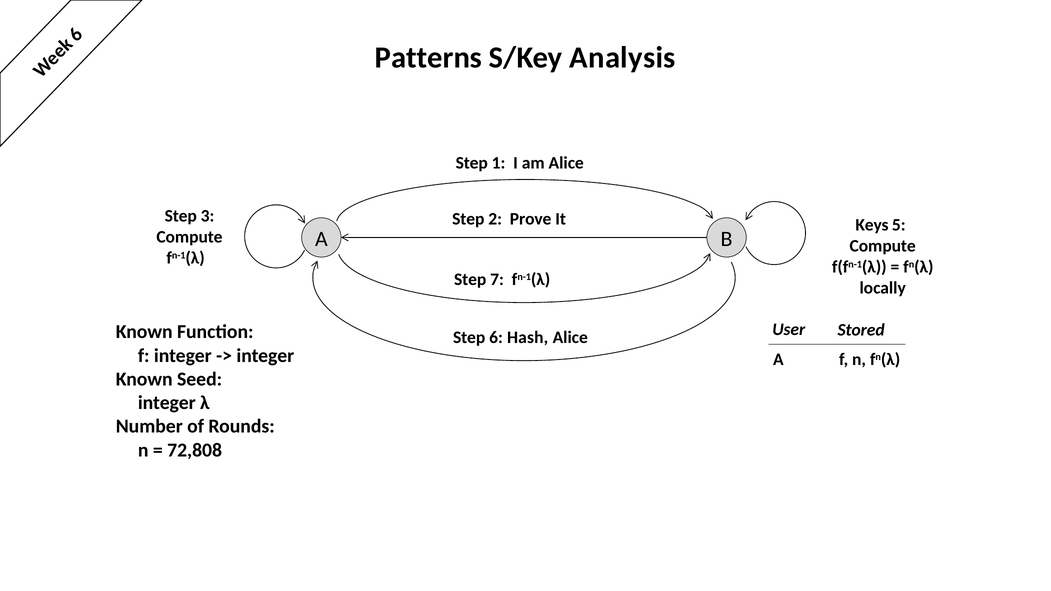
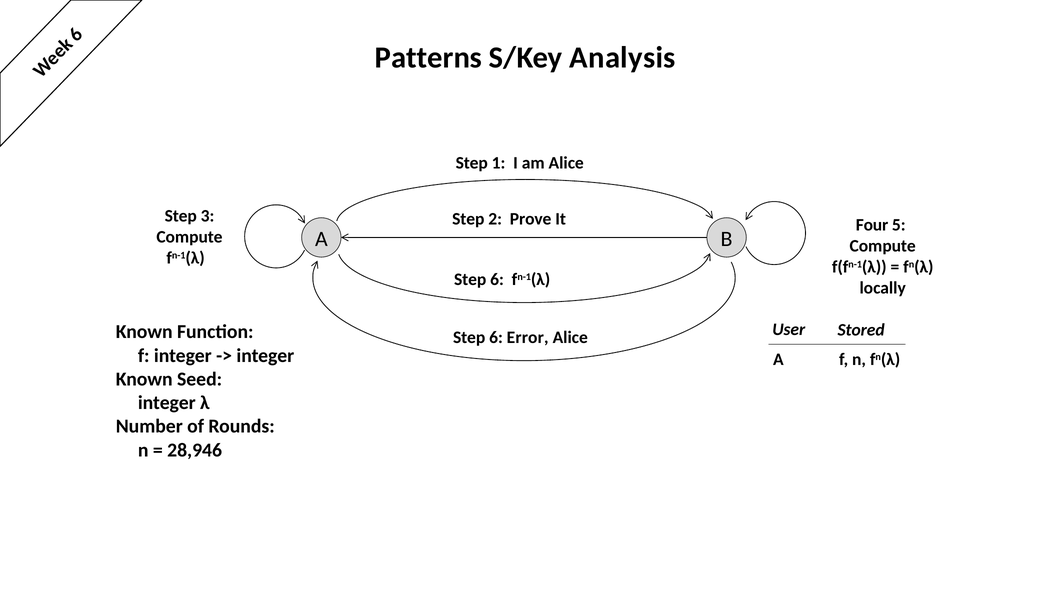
Keys: Keys -> Four
7 at (497, 280): 7 -> 6
Hash: Hash -> Error
72,808: 72,808 -> 28,946
